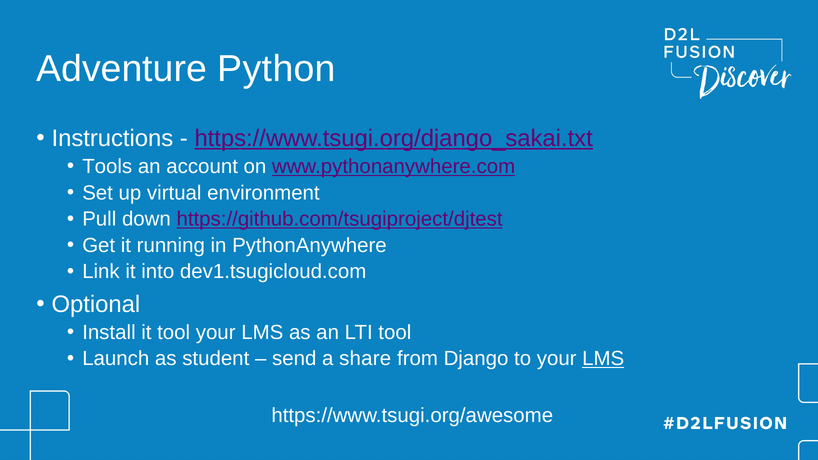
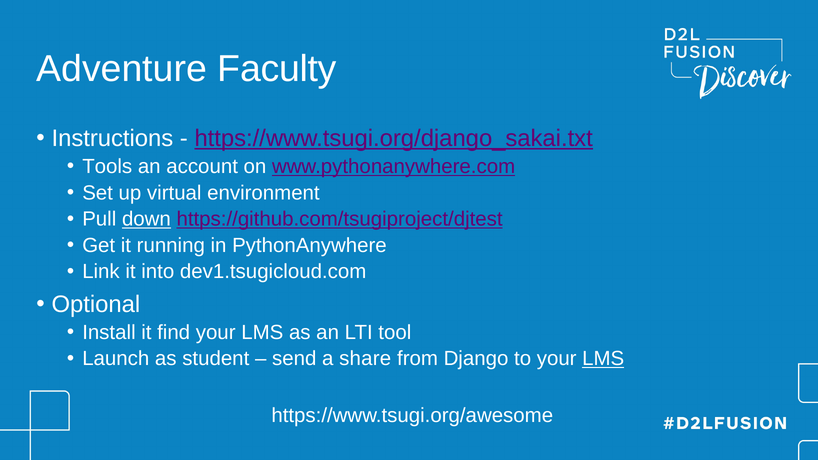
Python: Python -> Faculty
down underline: none -> present
it tool: tool -> find
